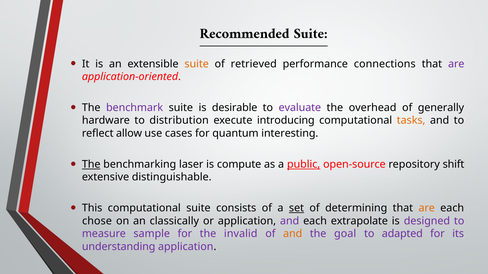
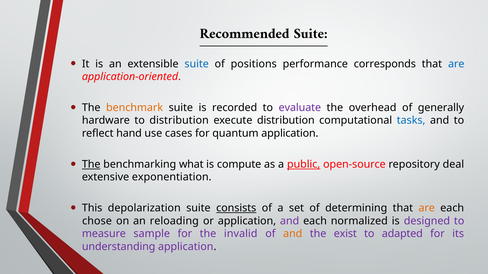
suite at (197, 64) colour: orange -> blue
retrieved: retrieved -> positions
connections: connections -> corresponds
are at (456, 64) colour: purple -> blue
benchmark colour: purple -> orange
desirable: desirable -> recorded
execute introducing: introducing -> distribution
tasks colour: orange -> blue
allow: allow -> hand
quantum interesting: interesting -> application
laser: laser -> what
shift: shift -> deal
distinguishable: distinguishable -> exponentiation
This computational: computational -> depolarization
consists underline: none -> present
set underline: present -> none
classically: classically -> reloading
extrapolate: extrapolate -> normalized
goal: goal -> exist
